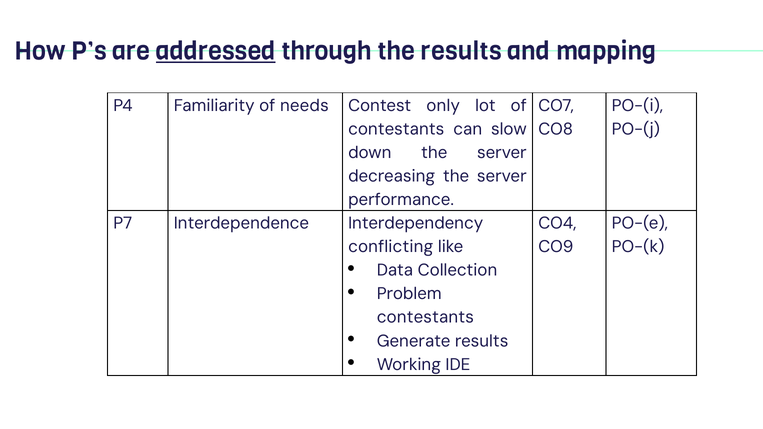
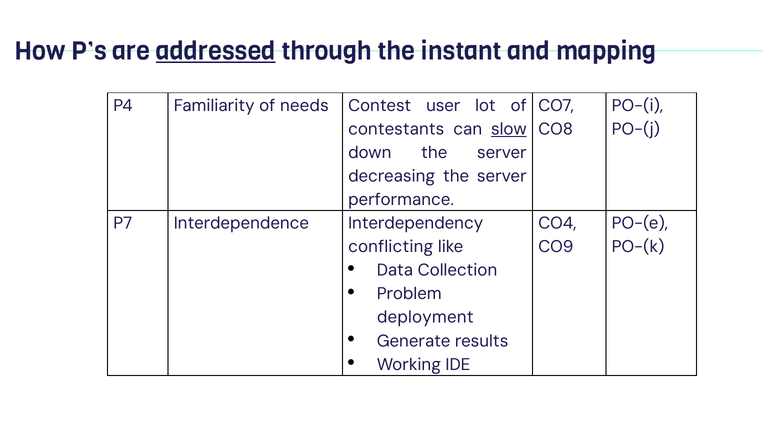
the results: results -> instant
only: only -> user
slow underline: none -> present
contestants at (425, 318): contestants -> deployment
